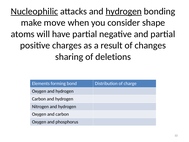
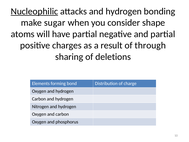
hydrogen at (124, 11) underline: present -> none
move: move -> sugar
changes: changes -> through
